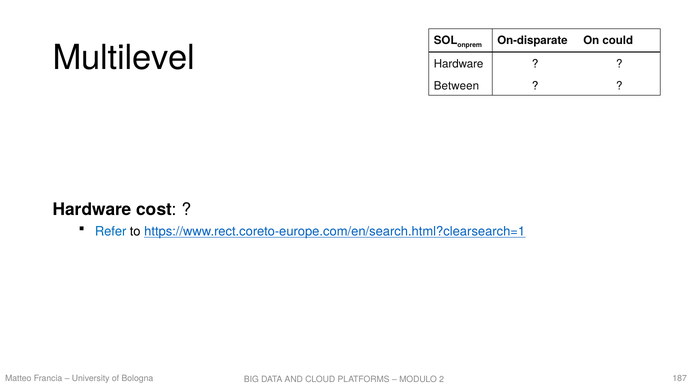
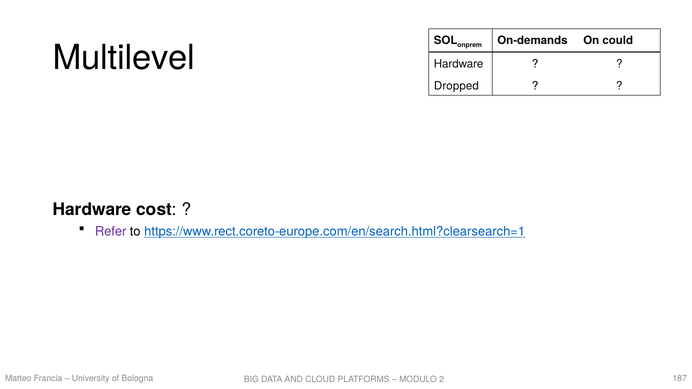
On-disparate: On-disparate -> On-demands
Between: Between -> Dropped
Refer colour: blue -> purple
